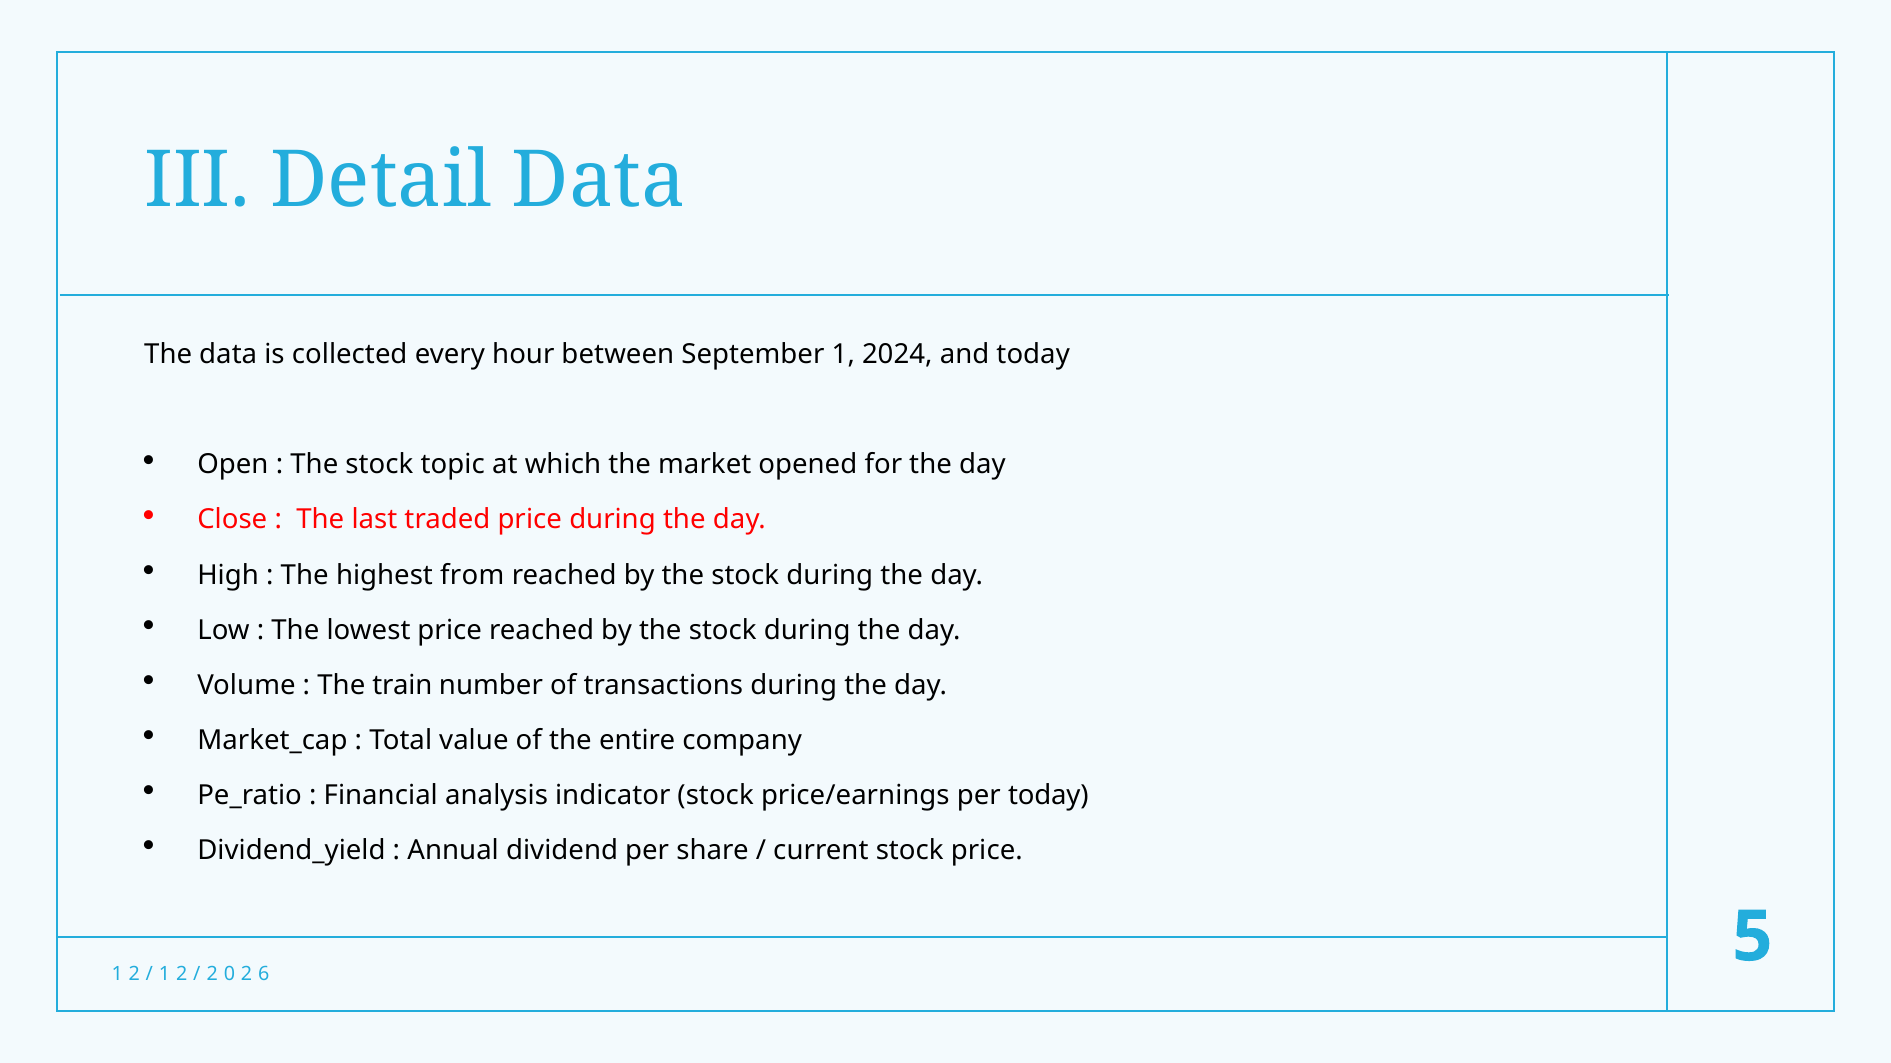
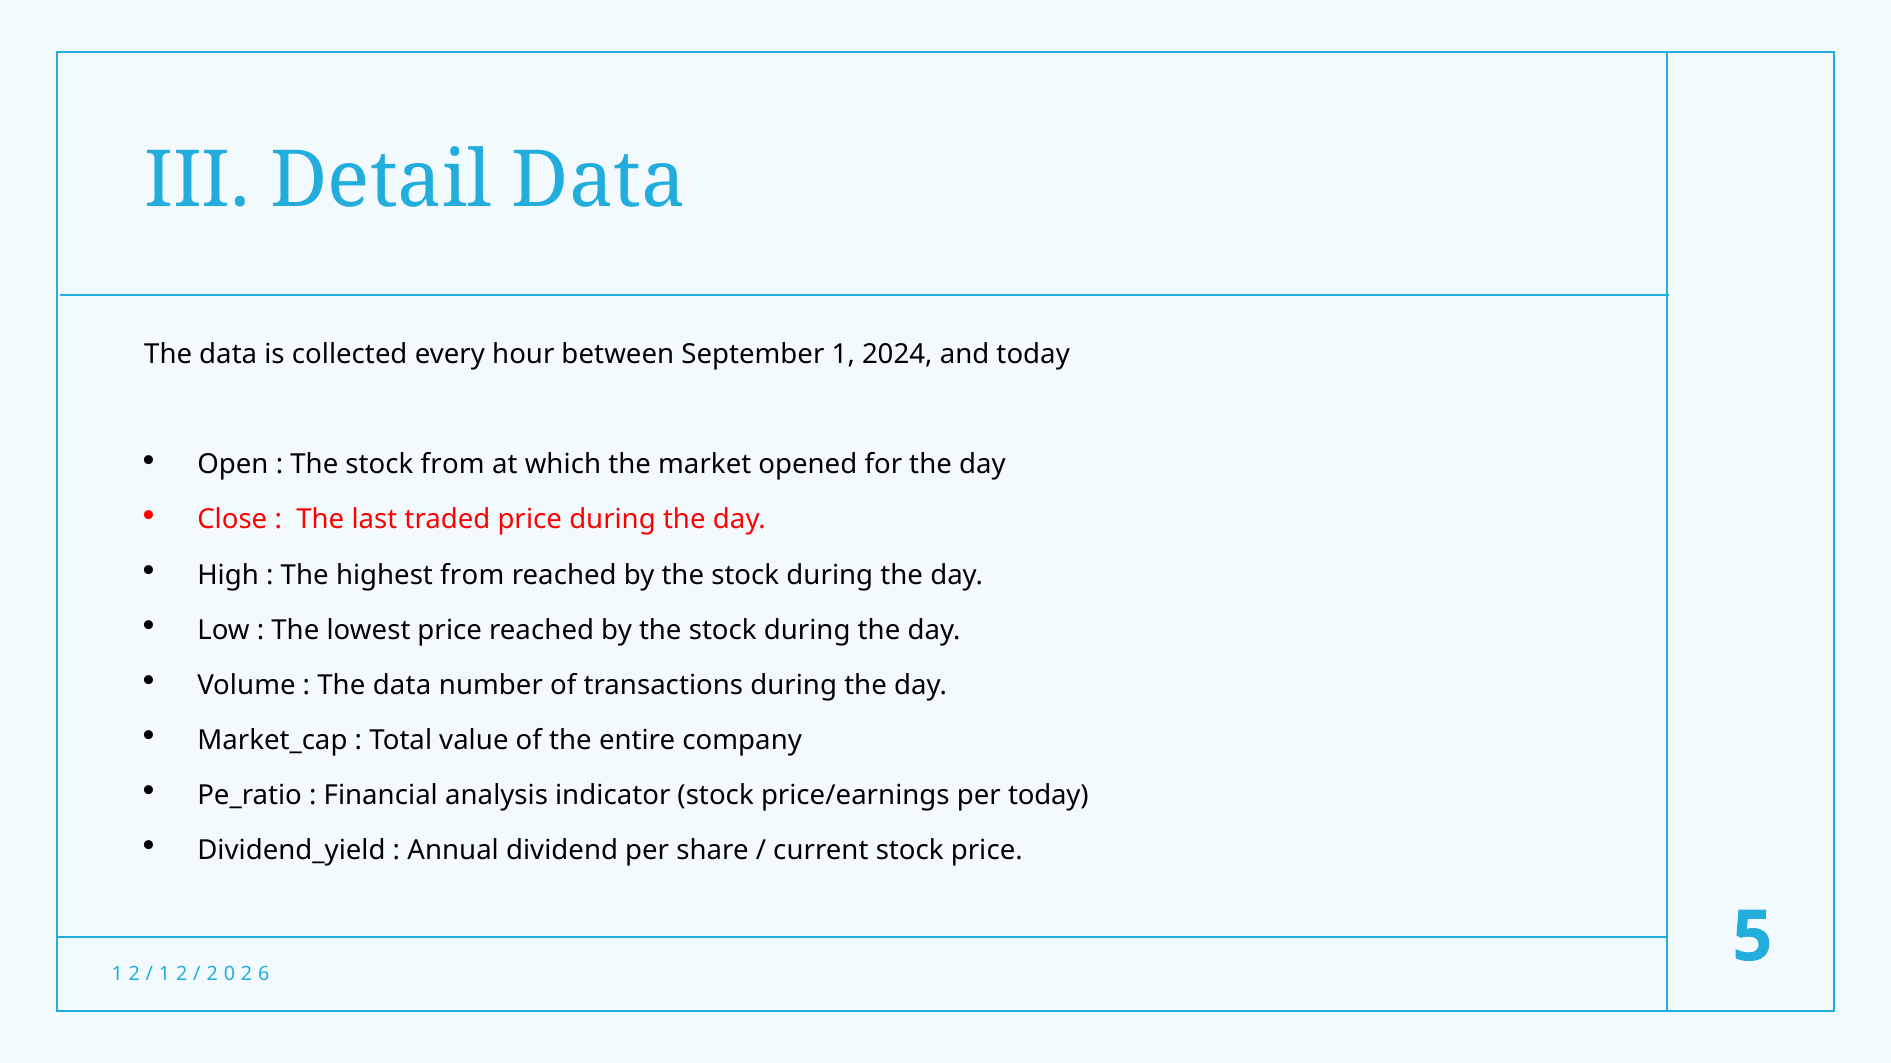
stock topic: topic -> from
train at (402, 686): train -> data
